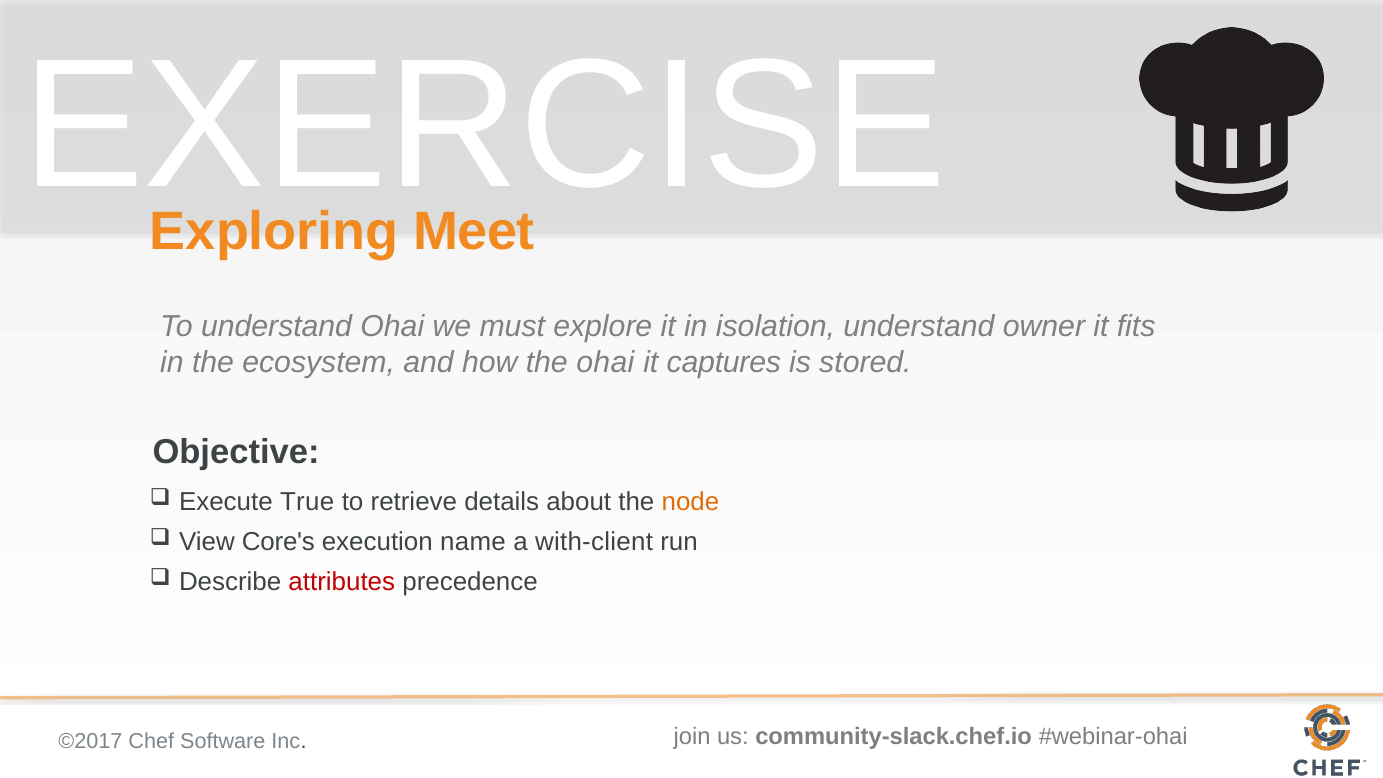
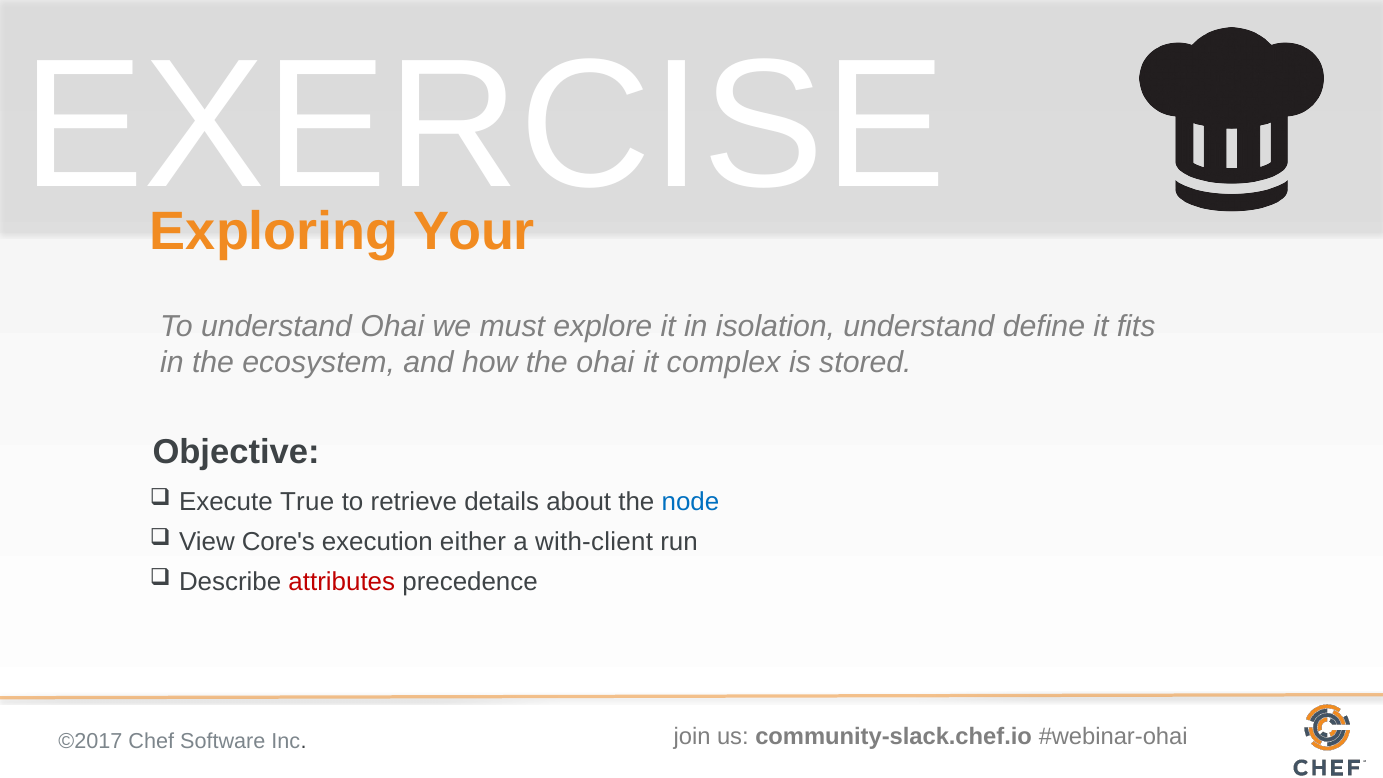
Meet: Meet -> Your
owner: owner -> define
captures: captures -> complex
node colour: orange -> blue
name: name -> either
